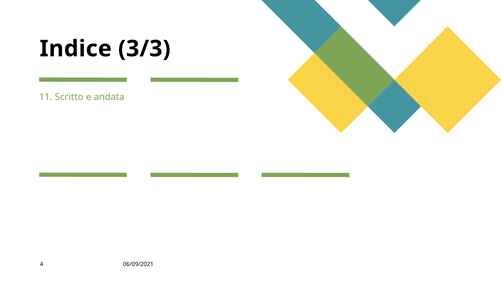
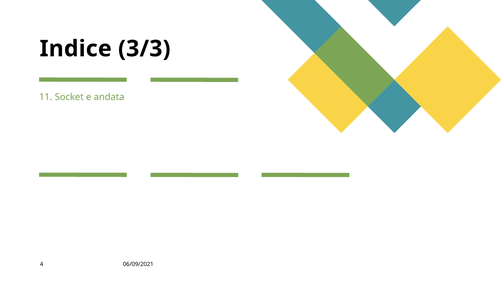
Scritto: Scritto -> Socket
